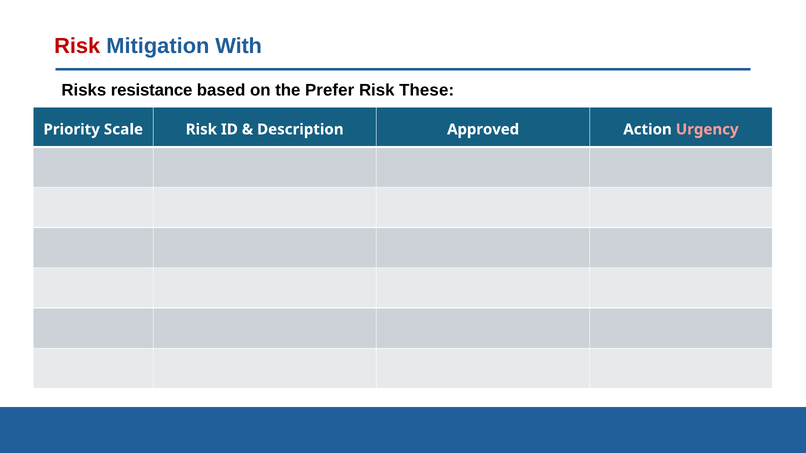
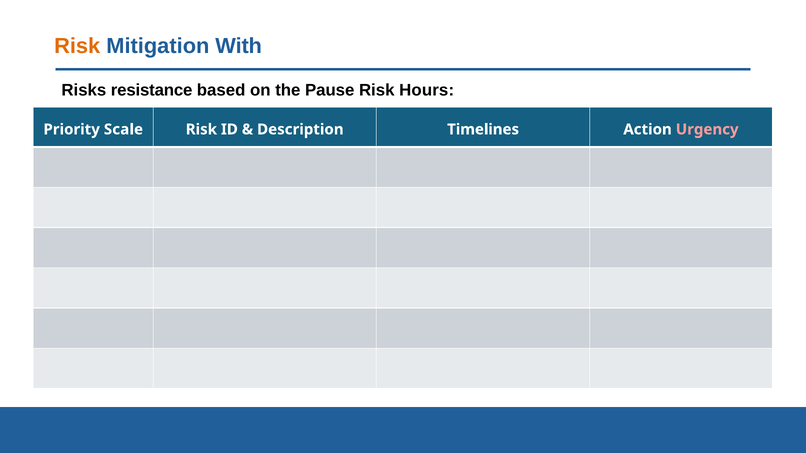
Risk at (77, 46) colour: red -> orange
Prefer: Prefer -> Pause
These: These -> Hours
Approved: Approved -> Timelines
